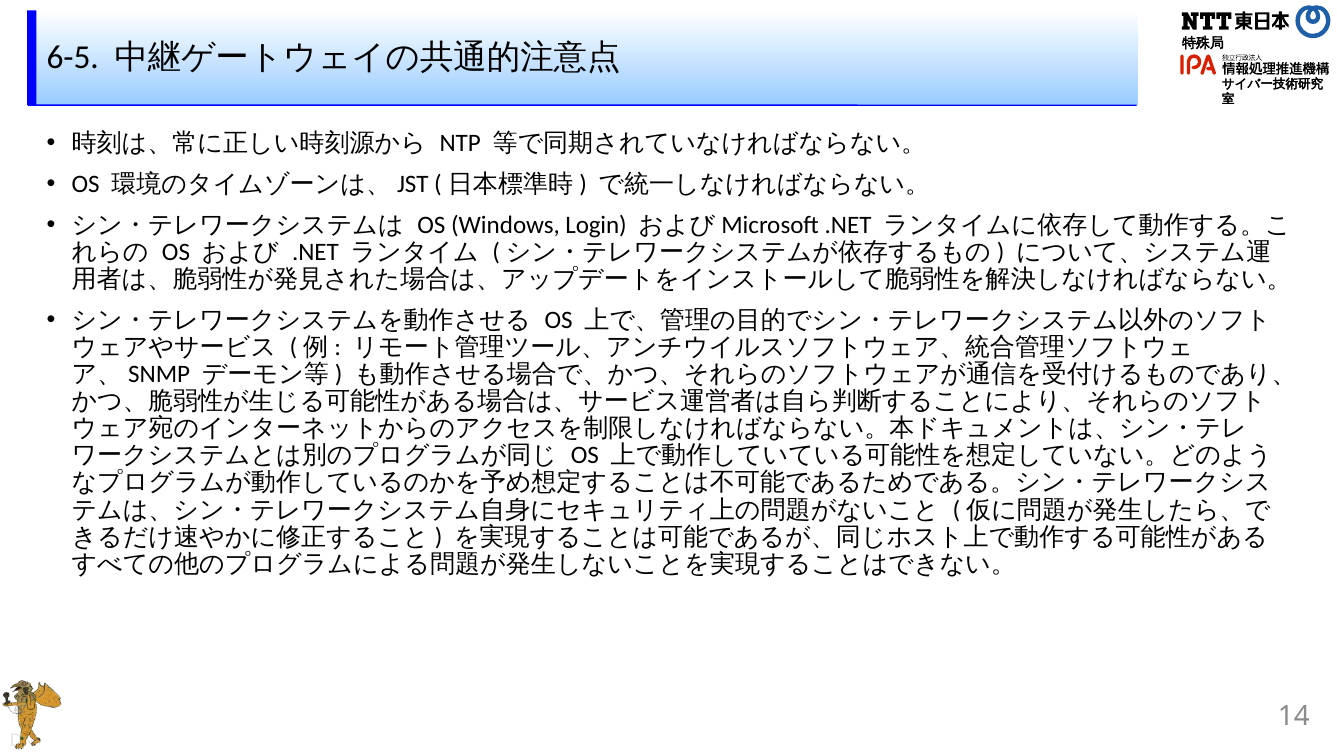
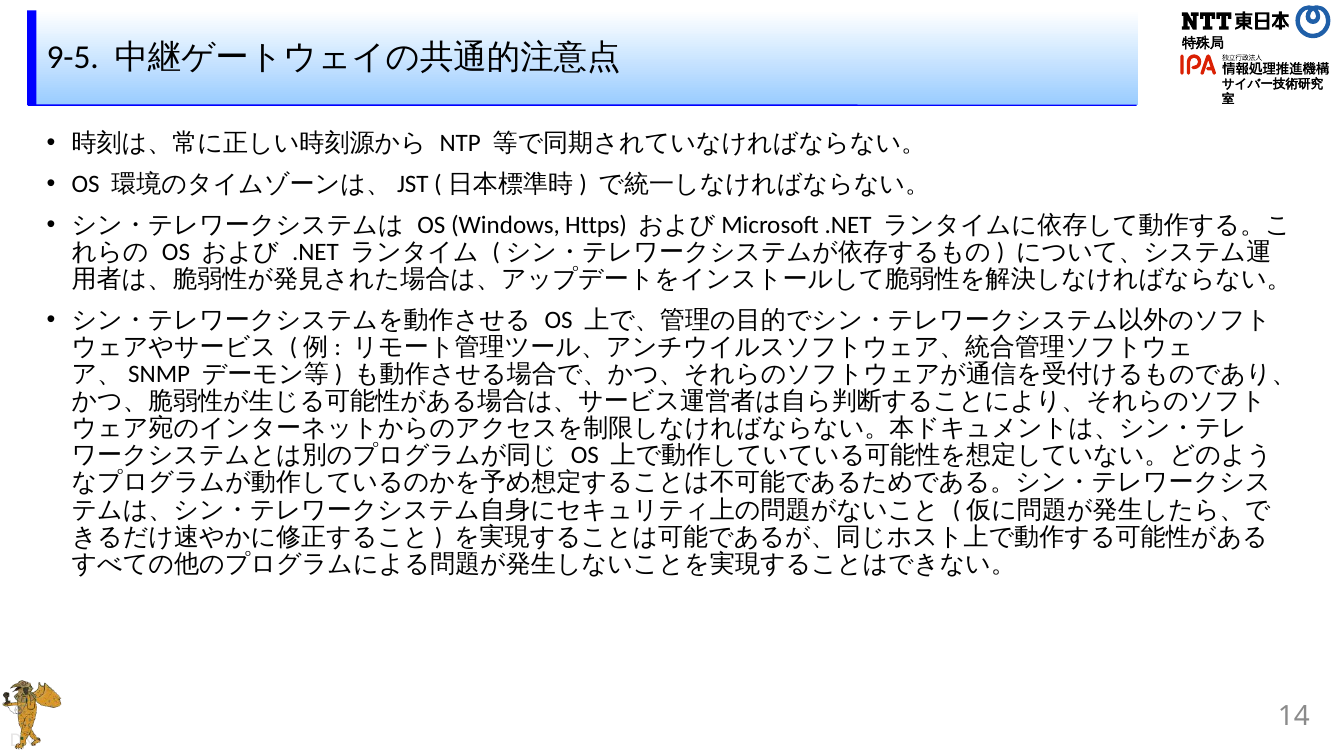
6-5: 6-5 -> 9-5
Login: Login -> Https
